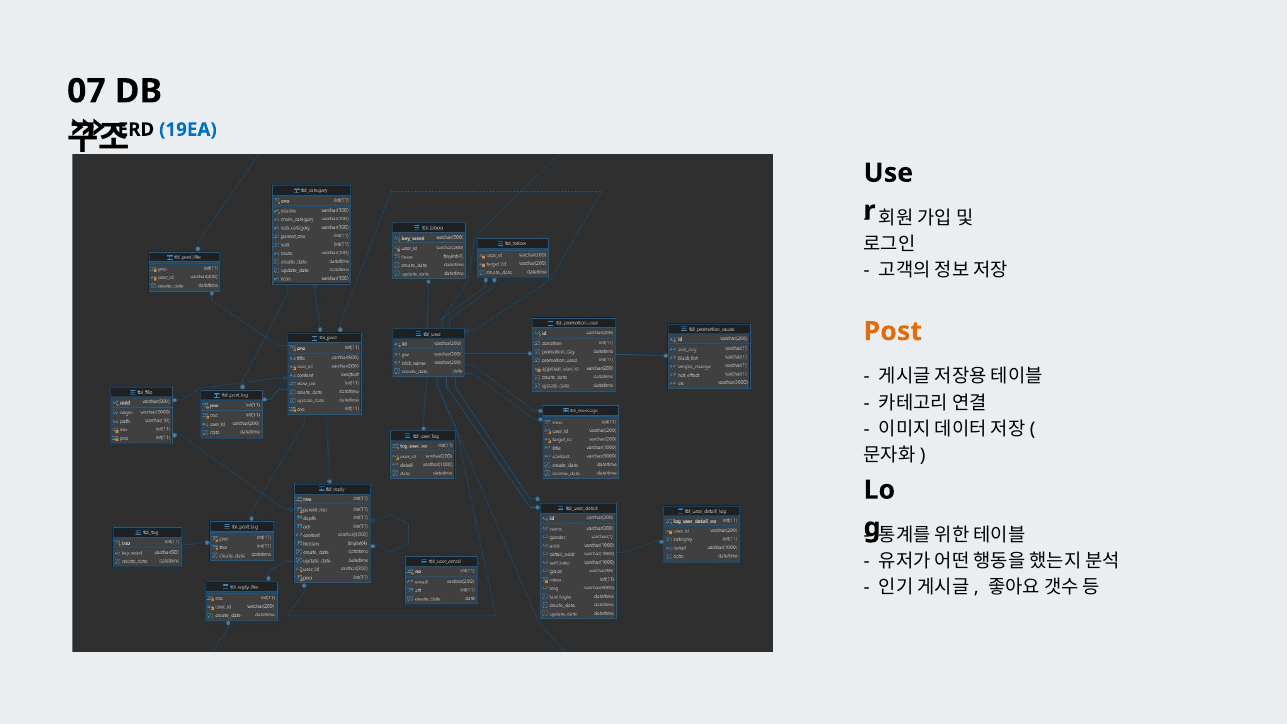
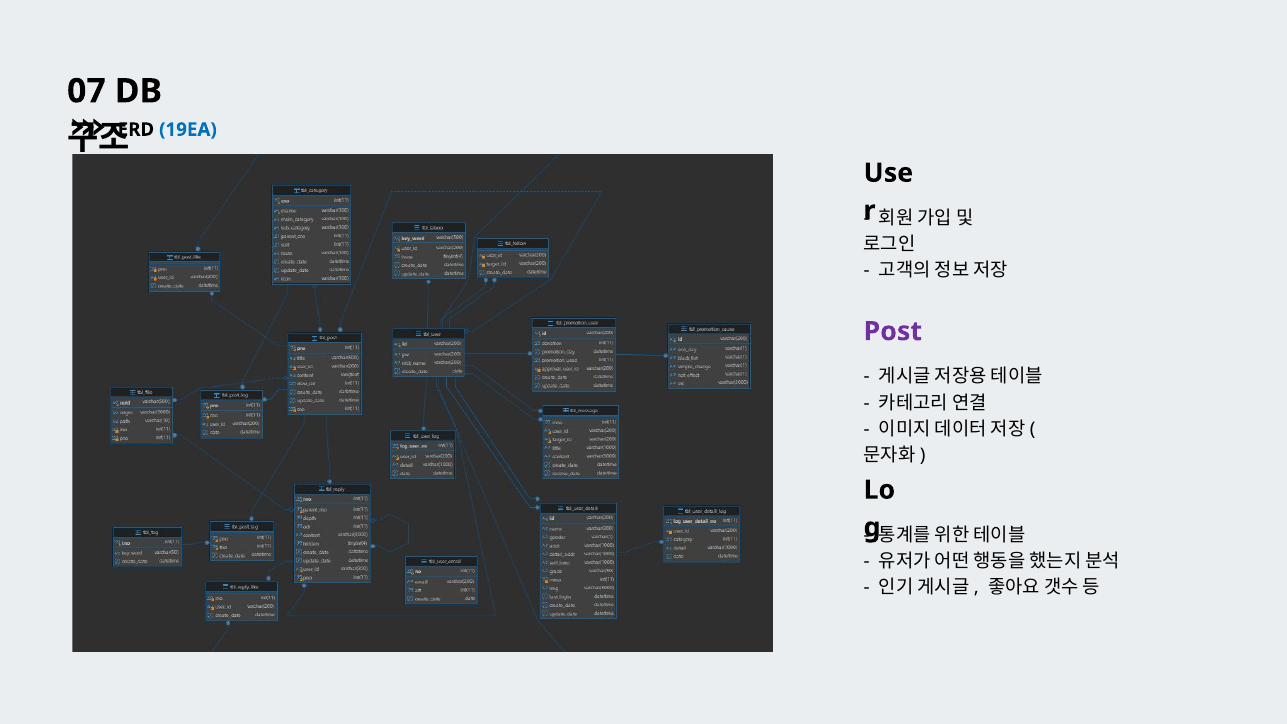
Post colour: orange -> purple
